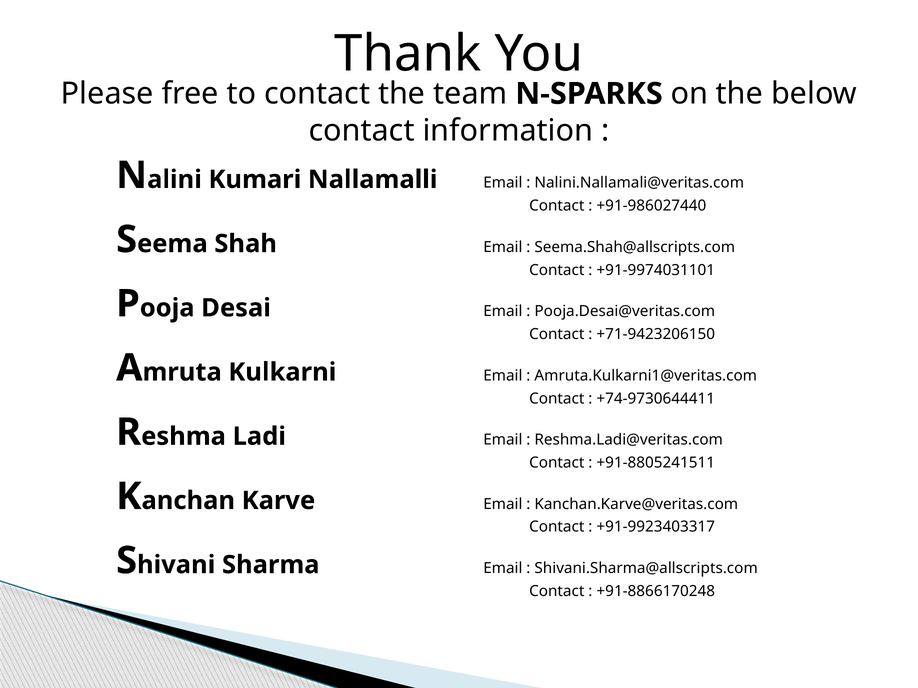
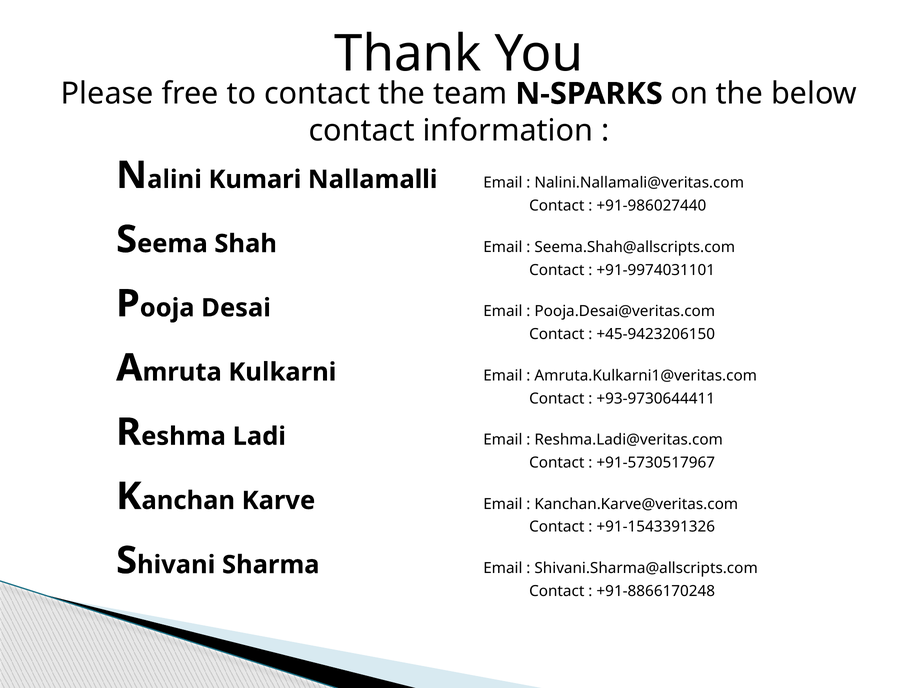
+71-9423206150: +71-9423206150 -> +45-9423206150
+74-9730644411: +74-9730644411 -> +93-9730644411
+91-8805241511: +91-8805241511 -> +91-5730517967
+91-9923403317: +91-9923403317 -> +91-1543391326
